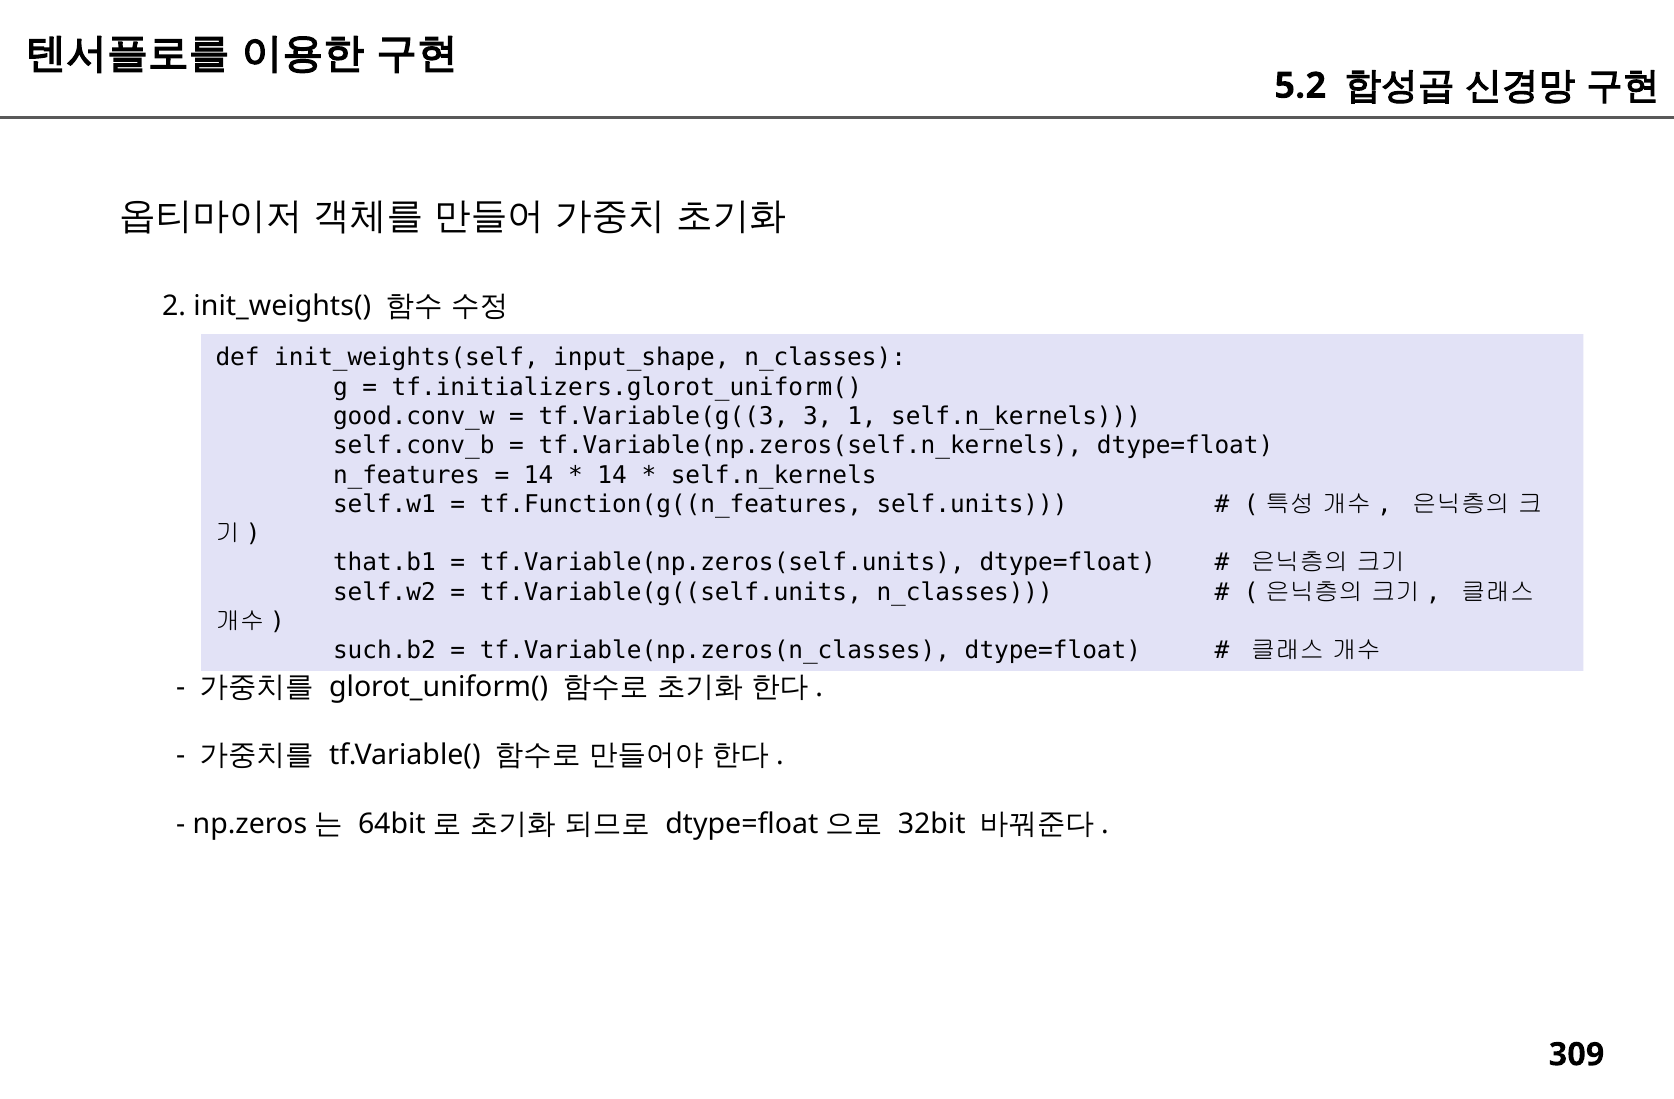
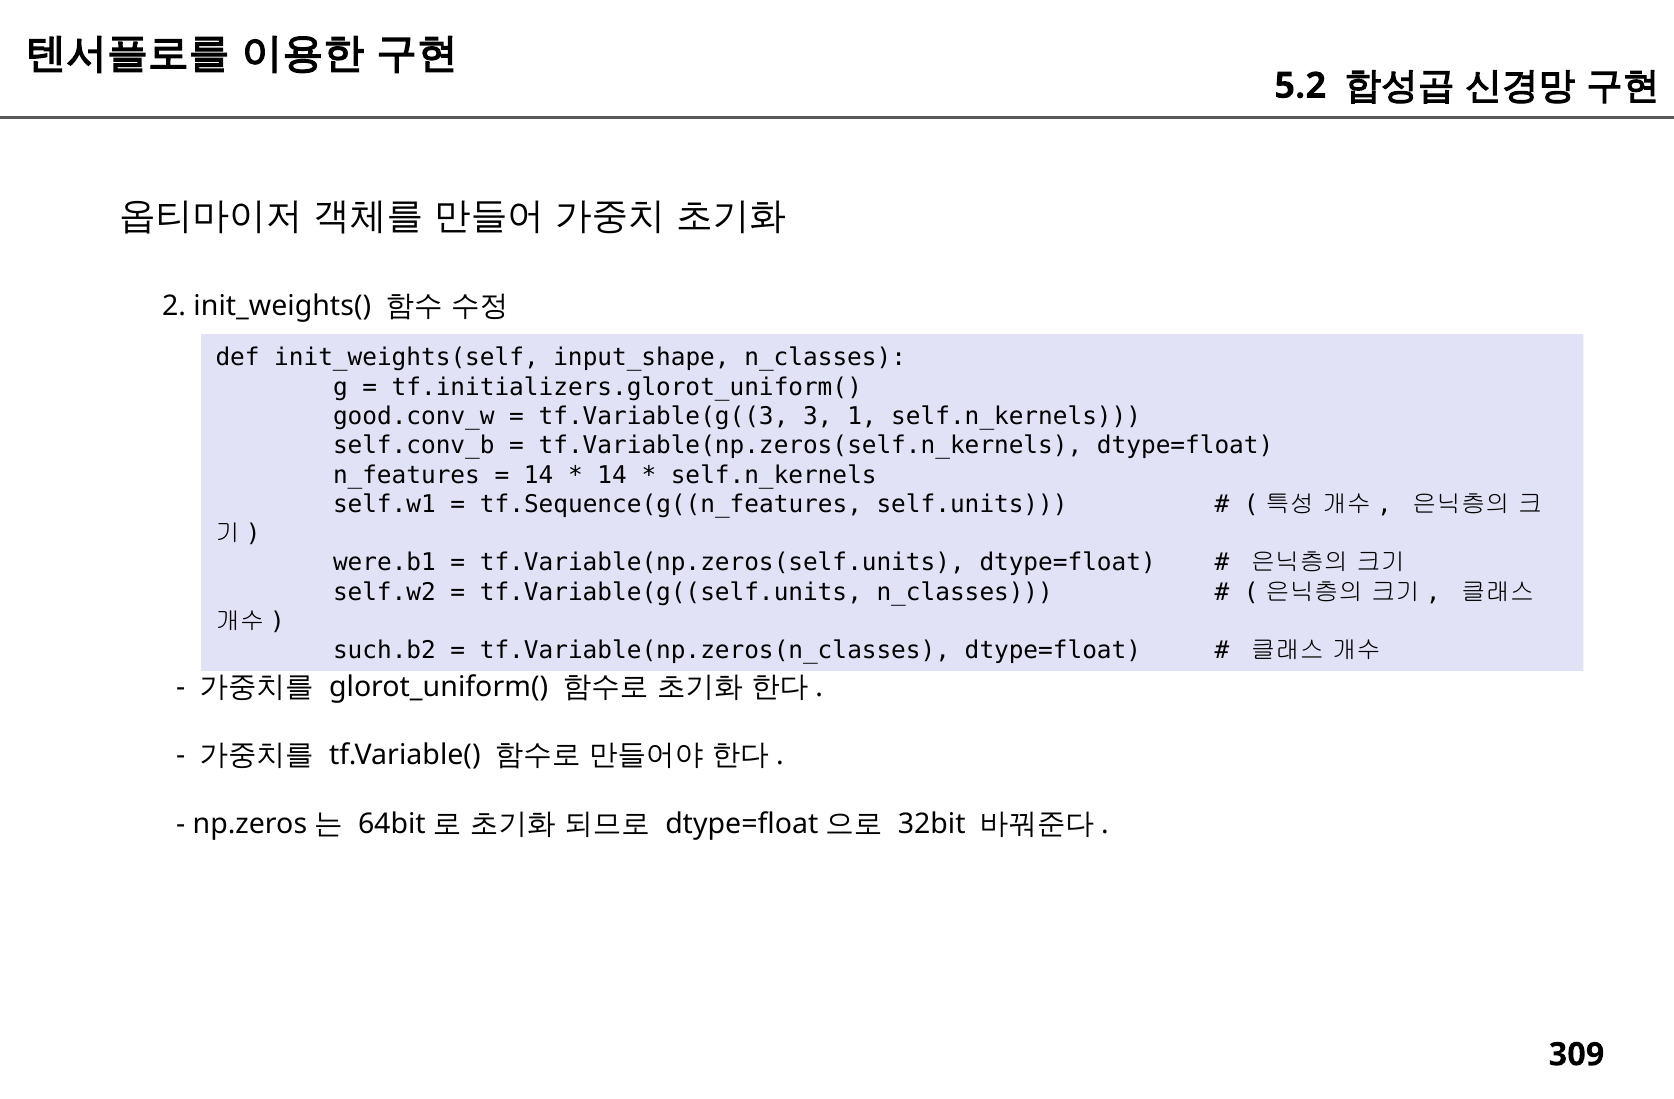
tf.Function(g((n_features: tf.Function(g((n_features -> tf.Sequence(g((n_features
that.b1: that.b1 -> were.b1
